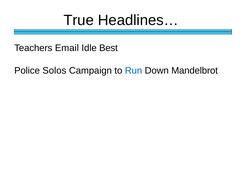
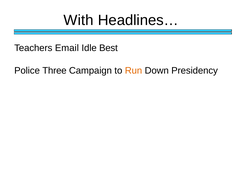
True: True -> With
Solos: Solos -> Three
Run colour: blue -> orange
Mandelbrot: Mandelbrot -> Presidency
